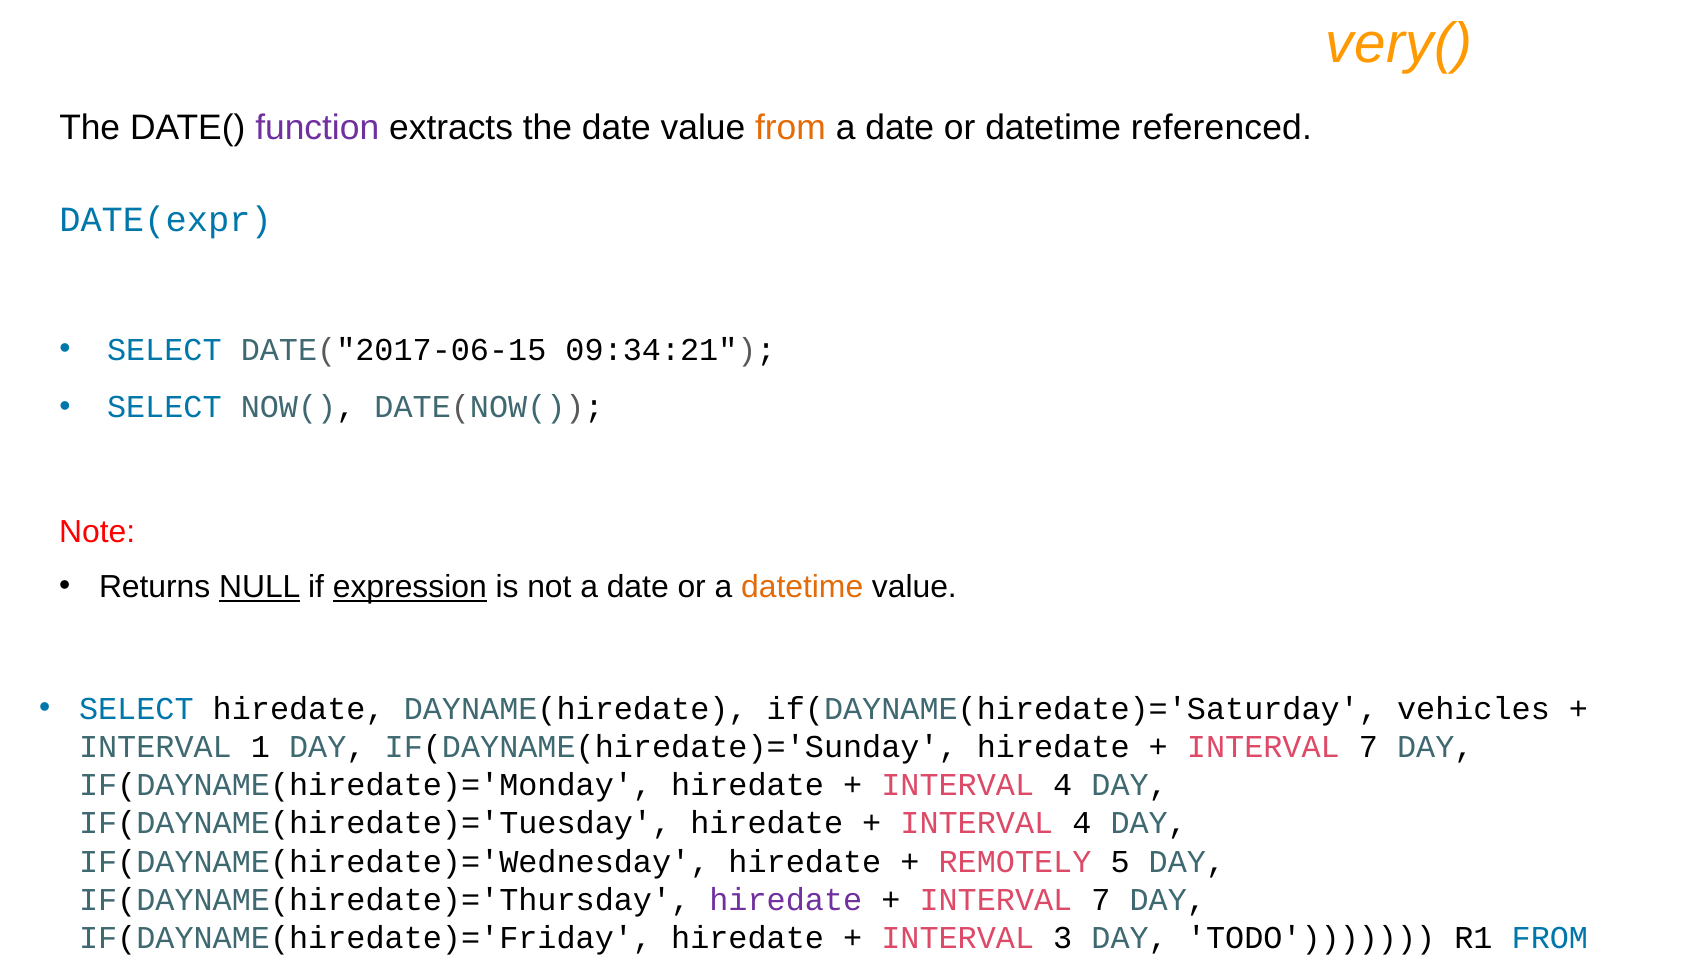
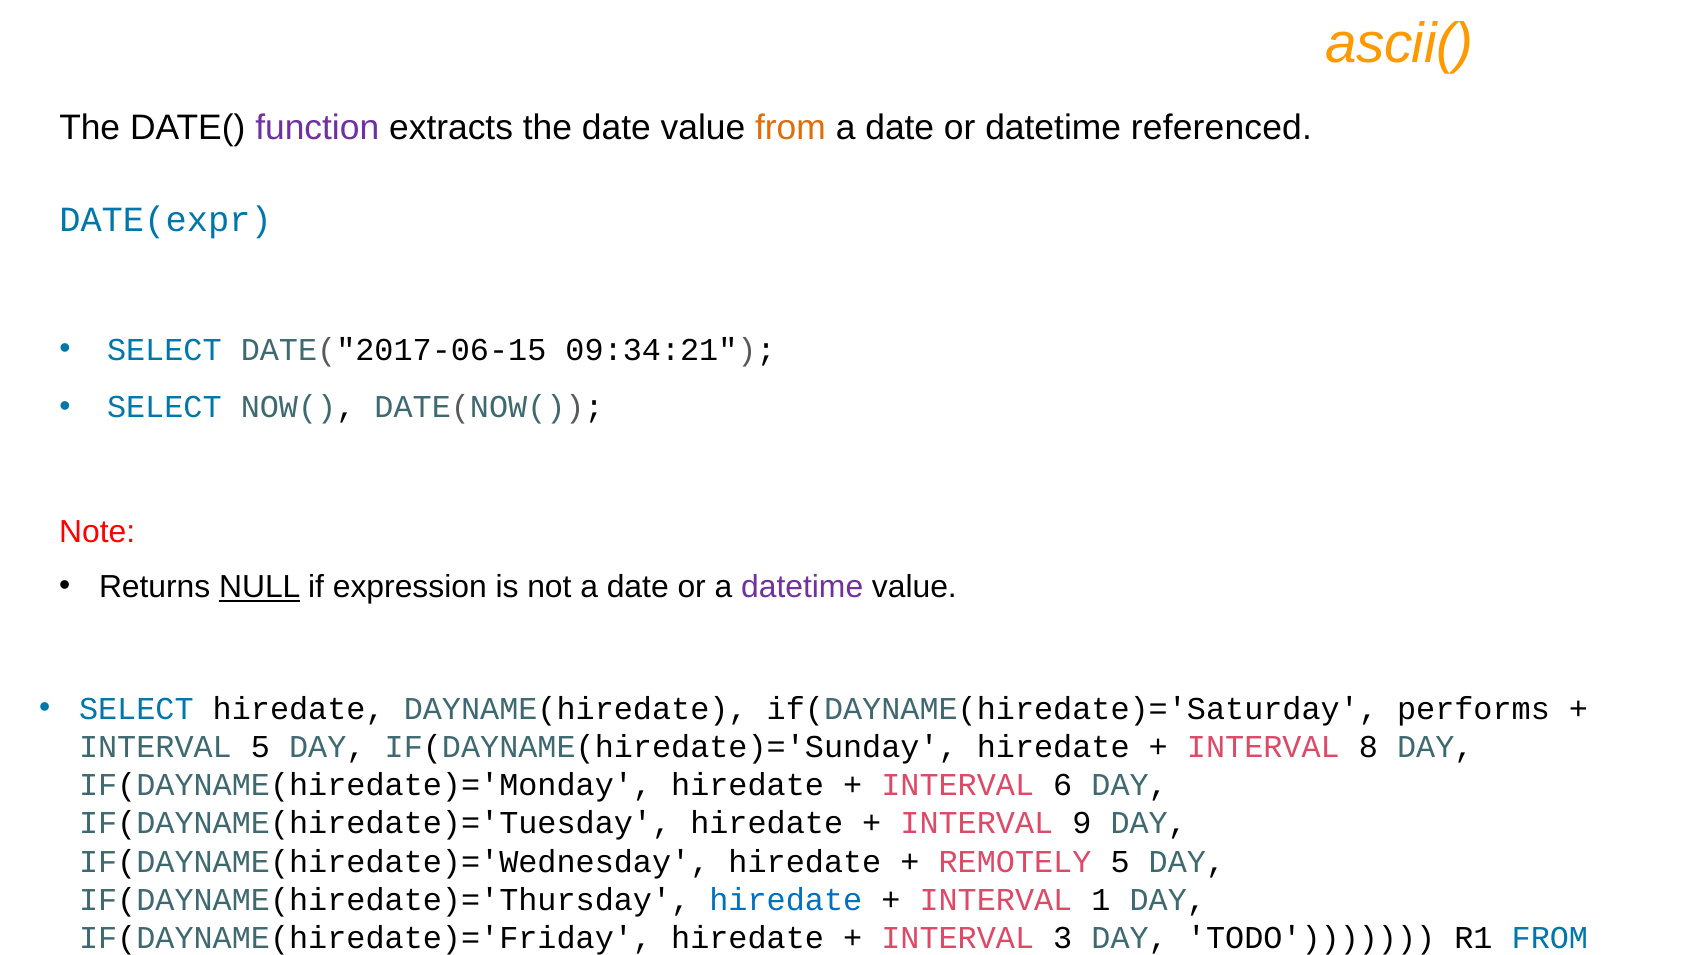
very(: very( -> ascii(
expression underline: present -> none
datetime at (802, 587) colour: orange -> purple
vehicles: vehicles -> performs
INTERVAL 1: 1 -> 5
7 at (1368, 747): 7 -> 8
4 at (1063, 785): 4 -> 6
4 at (1082, 823): 4 -> 9
hiredate at (786, 900) colour: purple -> blue
7 at (1101, 900): 7 -> 1
